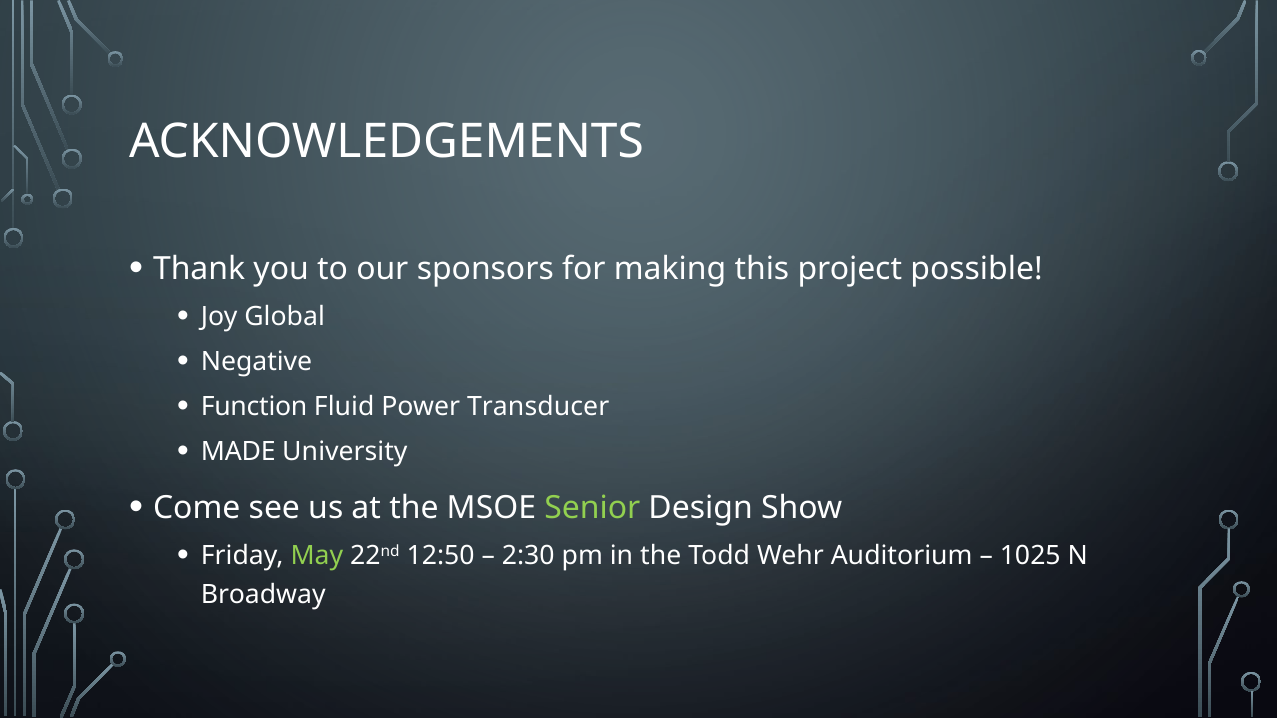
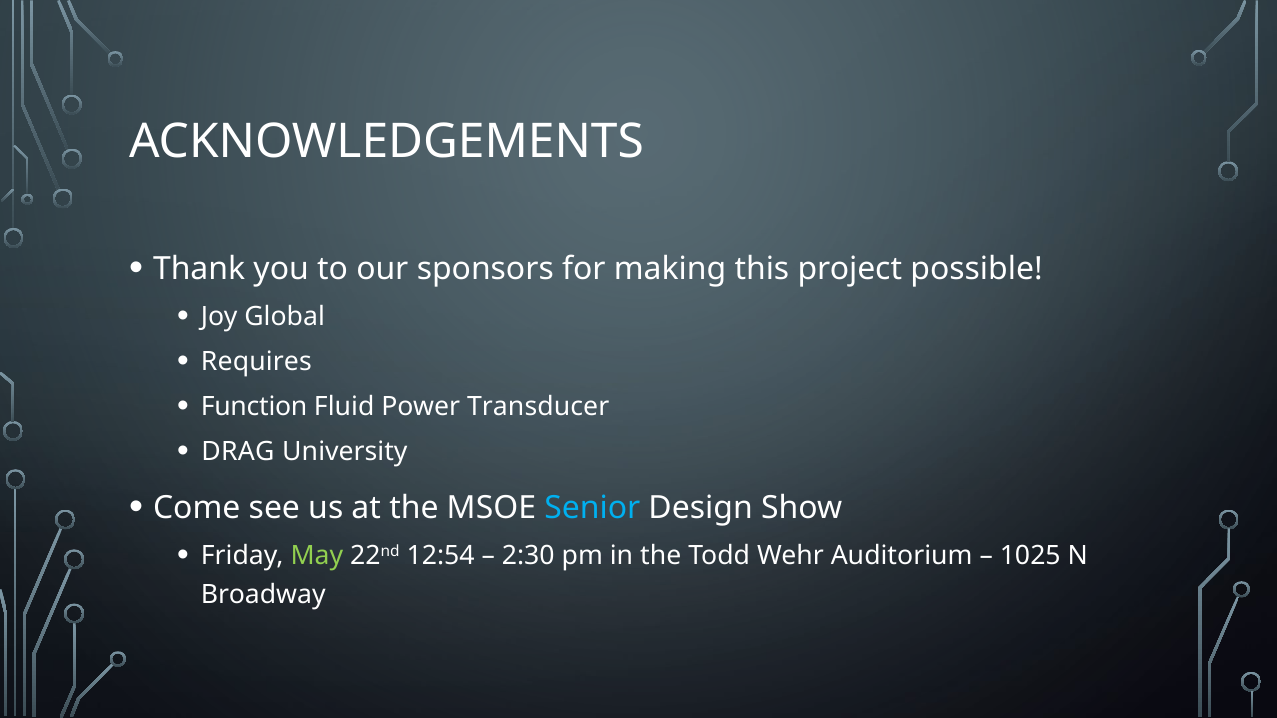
Negative: Negative -> Requires
MADE: MADE -> DRAG
Senior colour: light green -> light blue
12:50: 12:50 -> 12:54
